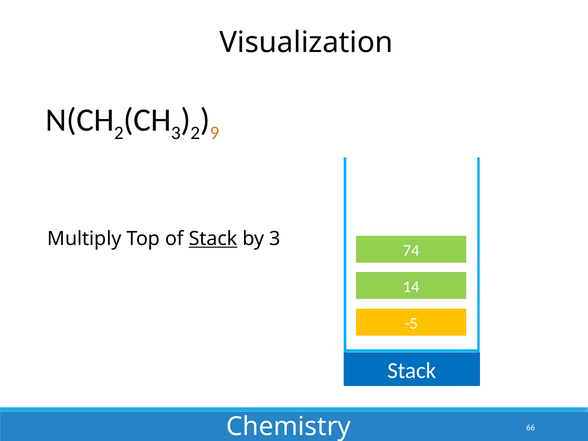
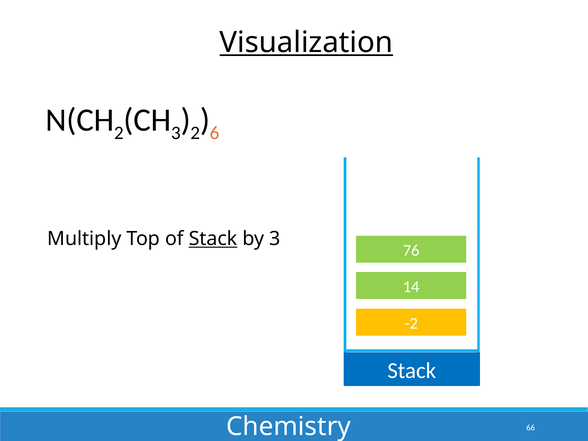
Visualization underline: none -> present
9: 9 -> 6
74: 74 -> 76
-5: -5 -> -2
